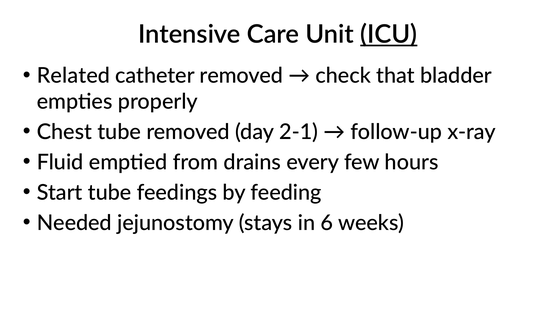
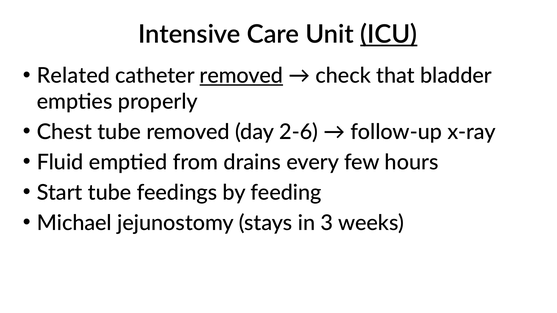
removed at (241, 76) underline: none -> present
2-1: 2-1 -> 2-6
Needed: Needed -> Michael
6: 6 -> 3
